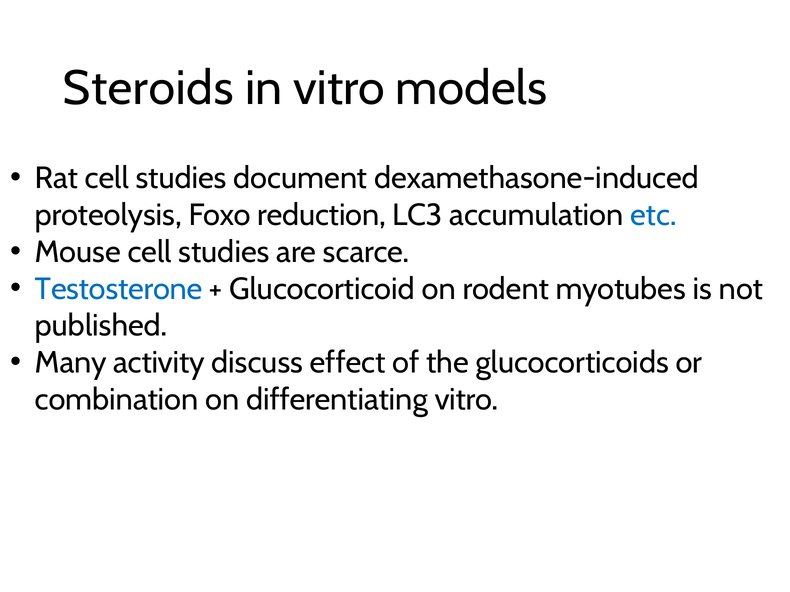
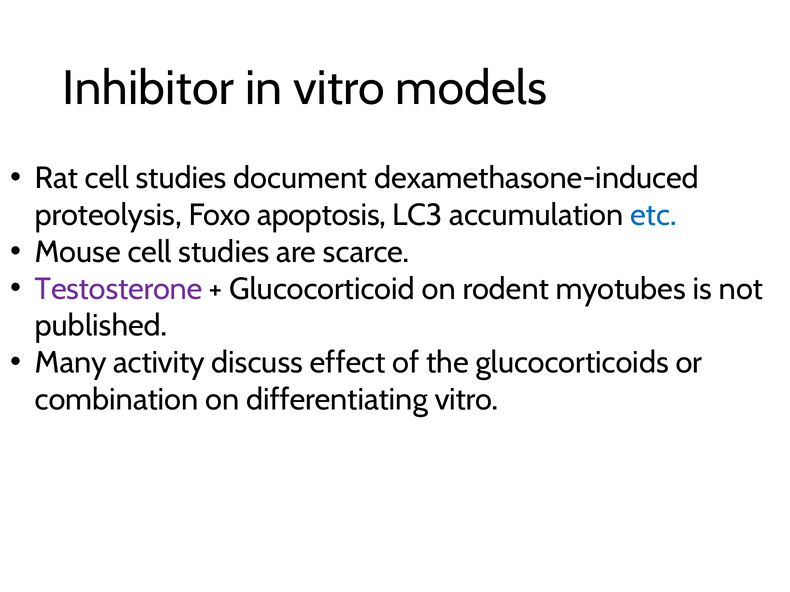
Steroids: Steroids -> Inhibitor
reduction: reduction -> apoptosis
Testosterone colour: blue -> purple
